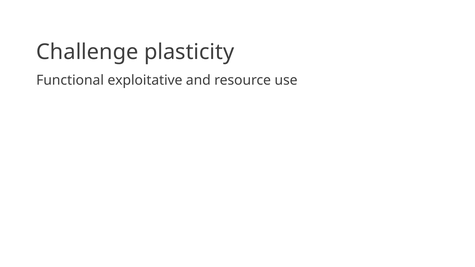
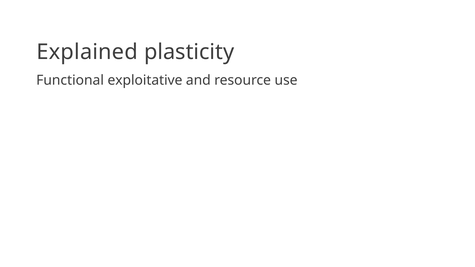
Challenge: Challenge -> Explained
